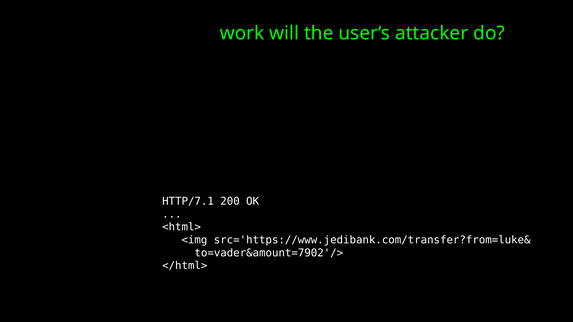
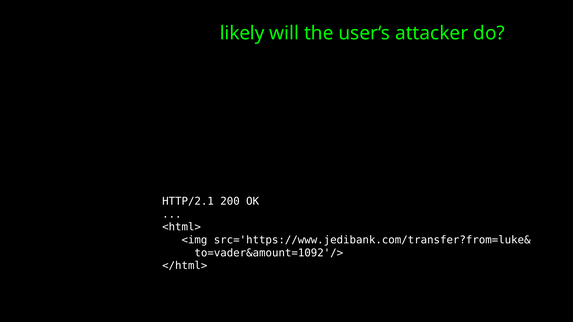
work: work -> likely
HTTP/7.1: HTTP/7.1 -> HTTP/2.1
to=vader&amount=7902'/>: to=vader&amount=7902'/> -> to=vader&amount=1092'/>
